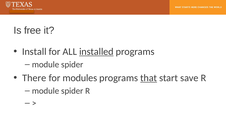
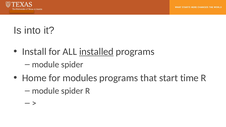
free: free -> into
There: There -> Home
that underline: present -> none
save: save -> time
